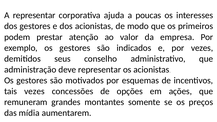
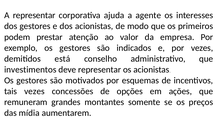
poucas: poucas -> agente
seus: seus -> está
administração: administração -> investimentos
